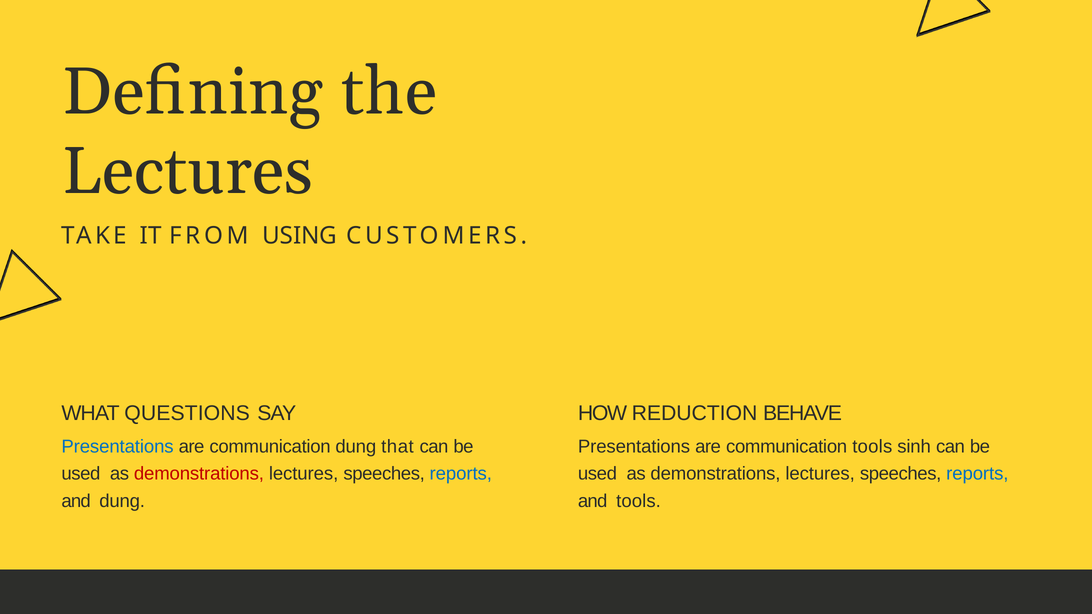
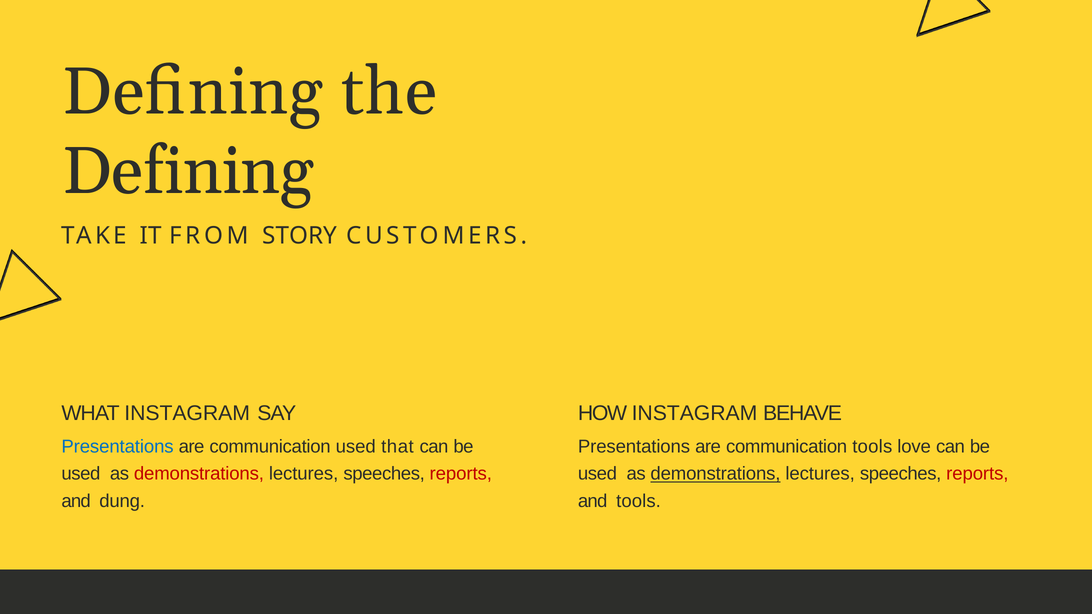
Lectures at (188, 172): Lectures -> Defining
USING: USING -> STORY
WHAT QUESTIONS: QUESTIONS -> INSTAGRAM
HOW REDUCTION: REDUCTION -> INSTAGRAM
communication dung: dung -> used
sinh: sinh -> love
reports at (461, 474) colour: blue -> red
demonstrations at (715, 474) underline: none -> present
reports at (977, 474) colour: blue -> red
